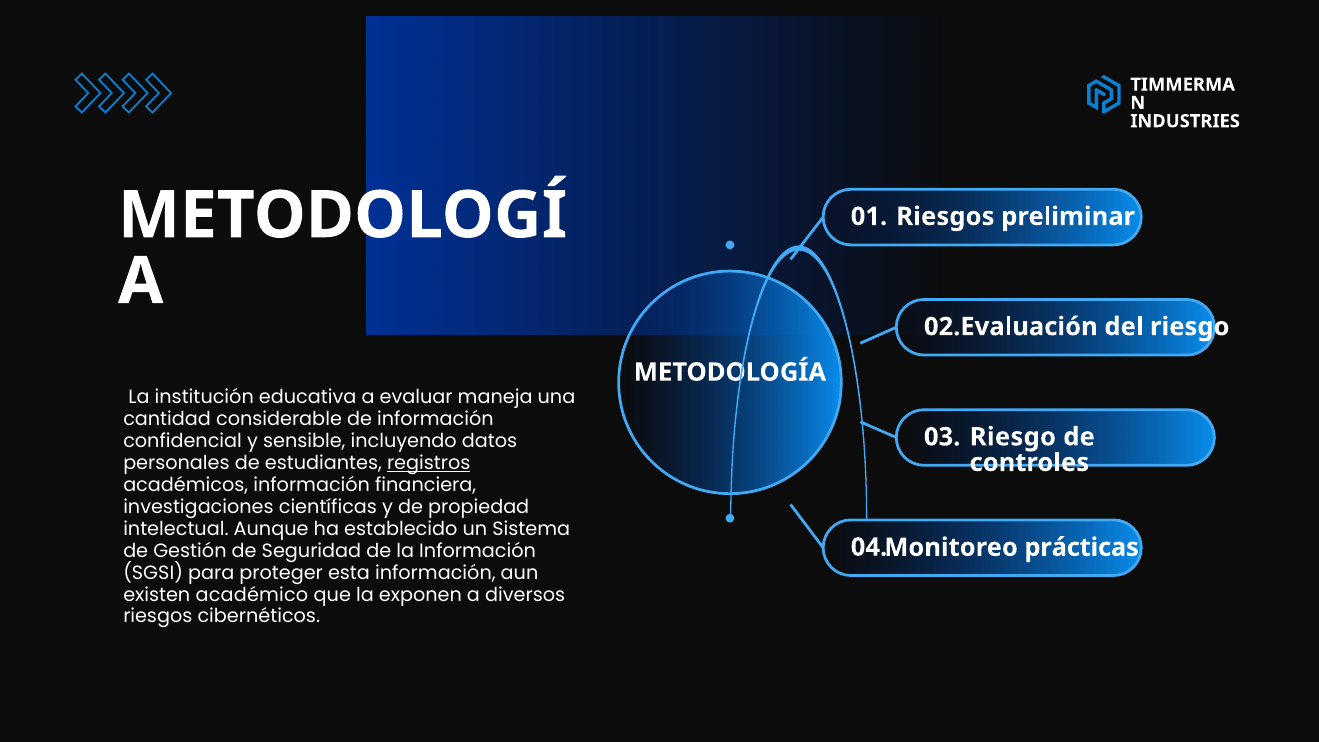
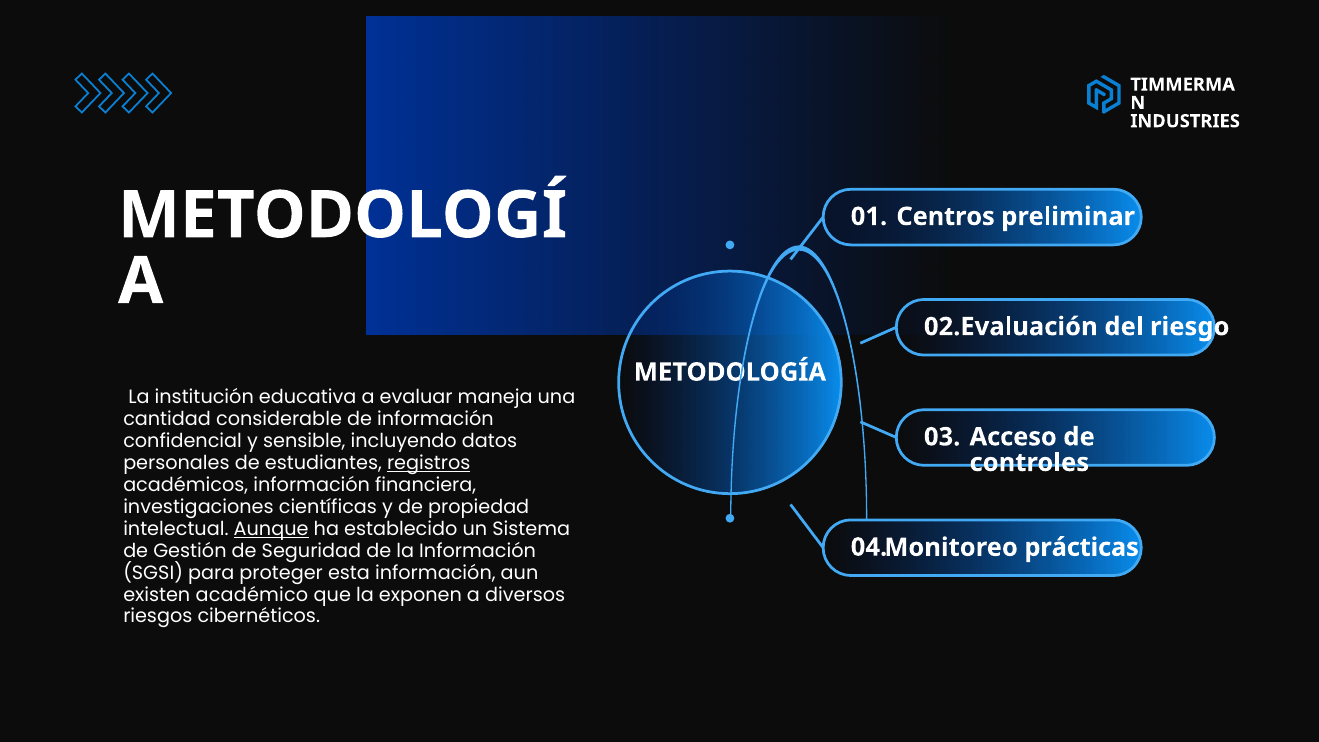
Riesgos at (945, 217): Riesgos -> Centros
Riesgo at (1013, 437): Riesgo -> Acceso
Aunque underline: none -> present
